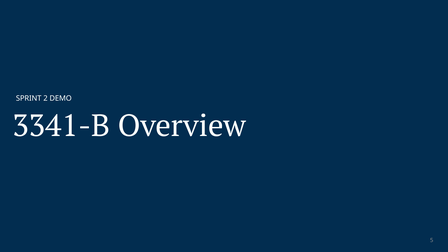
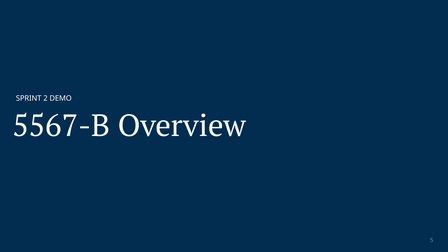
3341-B: 3341-B -> 5567-B
